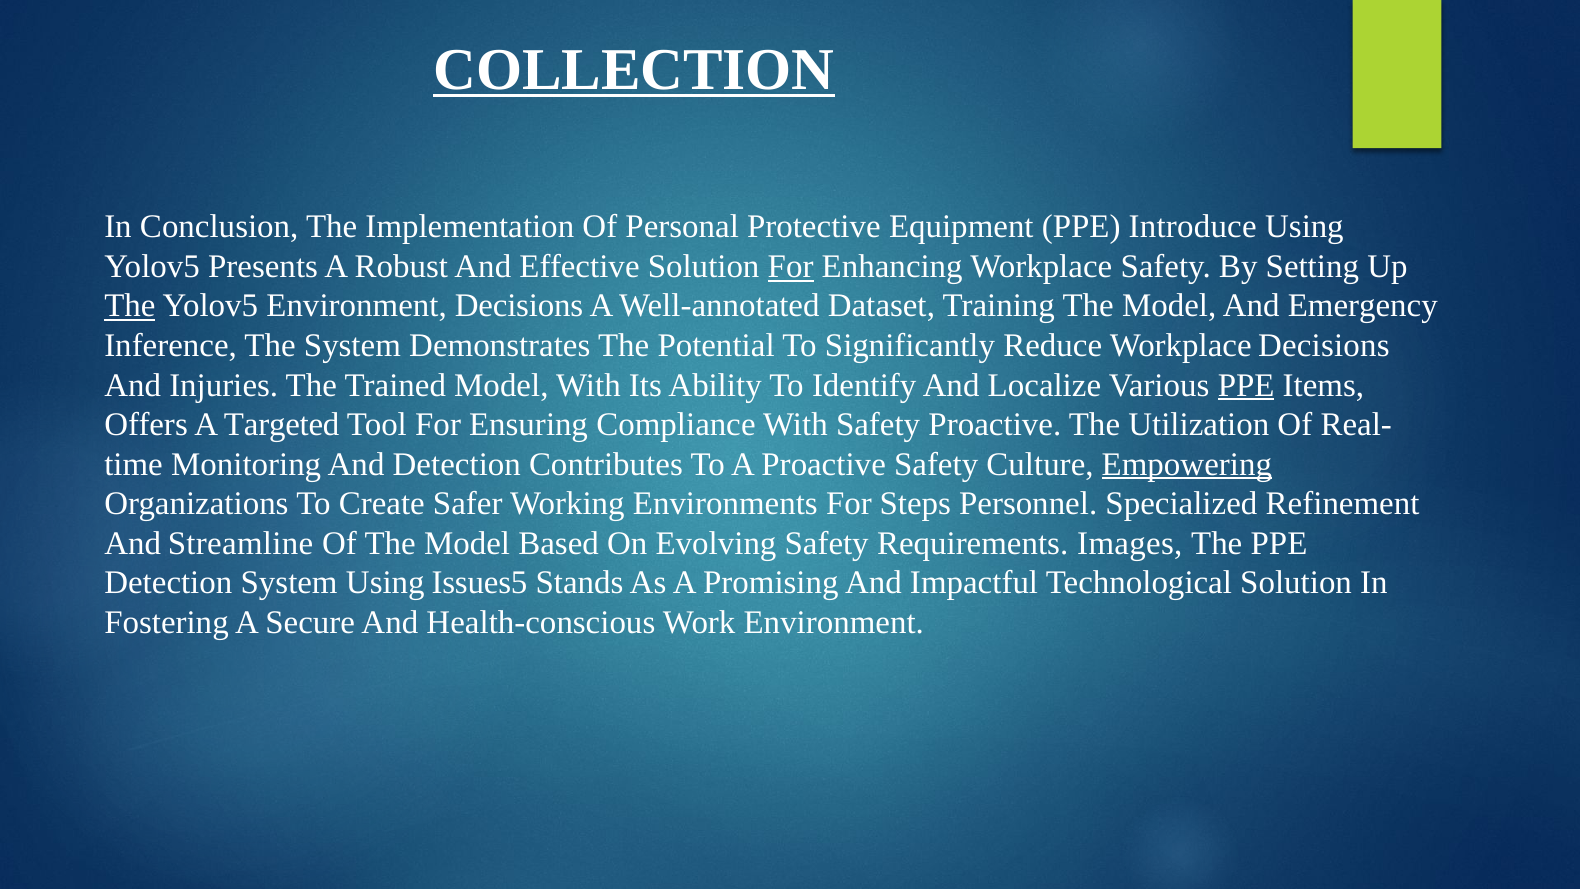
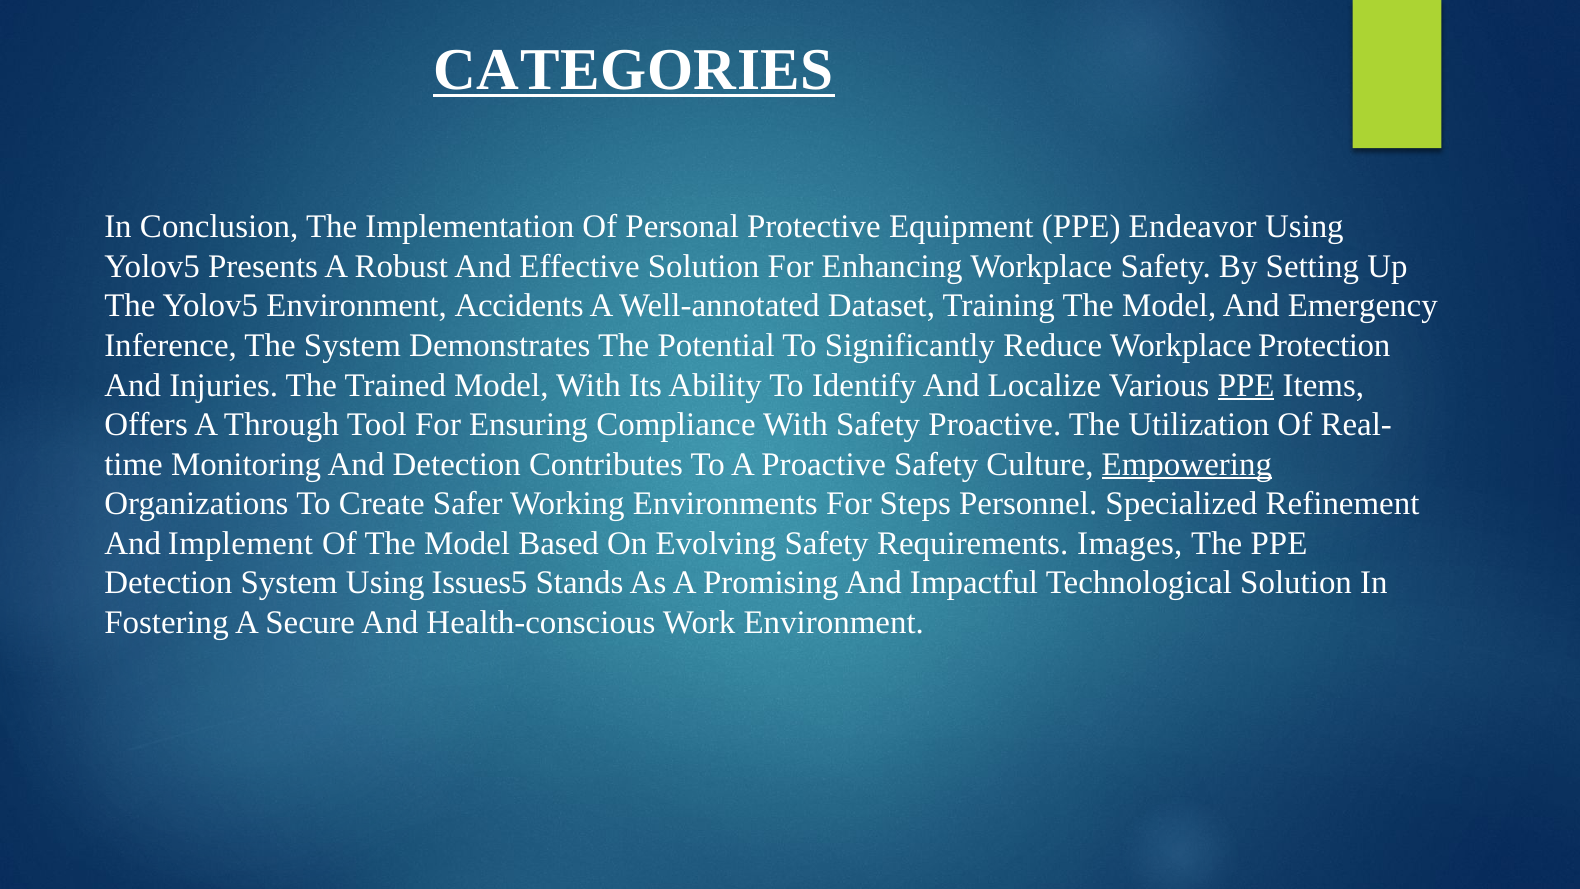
COLLECTION: COLLECTION -> CATEGORIES
Introduce: Introduce -> Endeavor
For at (791, 266) underline: present -> none
The at (130, 306) underline: present -> none
Environment Decisions: Decisions -> Accidents
Workplace Decisions: Decisions -> Protection
Targeted: Targeted -> Through
Streamline: Streamline -> Implement
